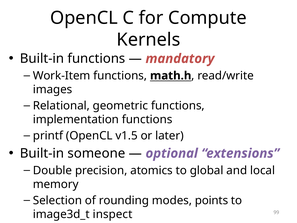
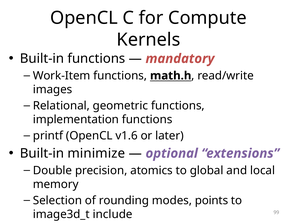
v1.5: v1.5 -> v1.6
someone: someone -> minimize
inspect: inspect -> include
